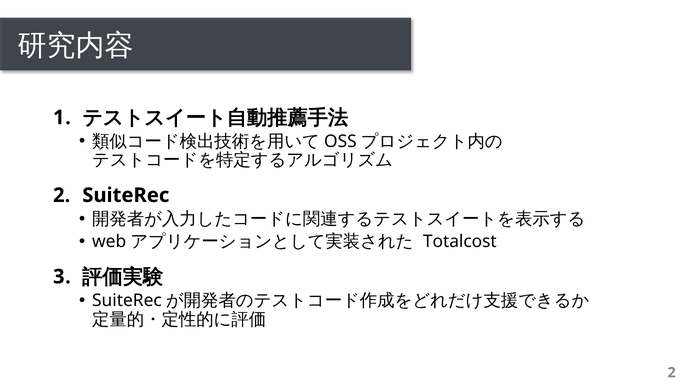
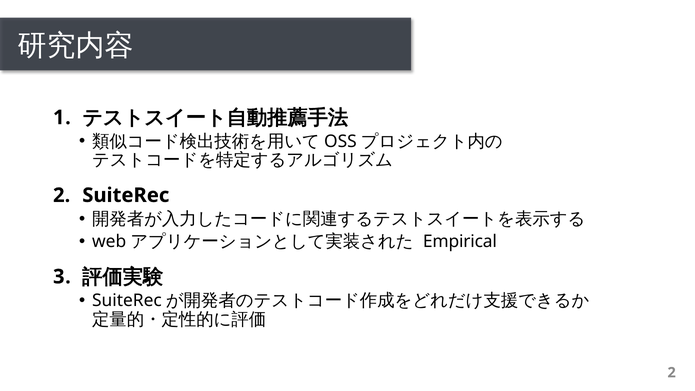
Totalcost: Totalcost -> Empirical
